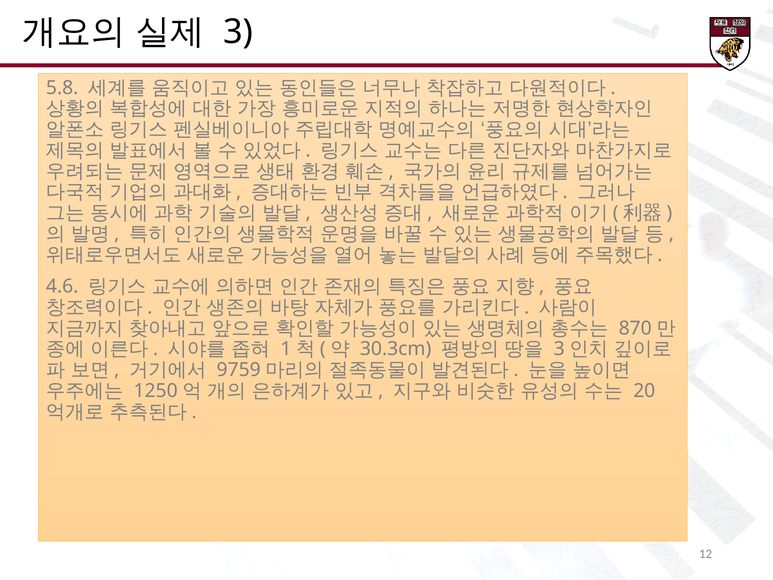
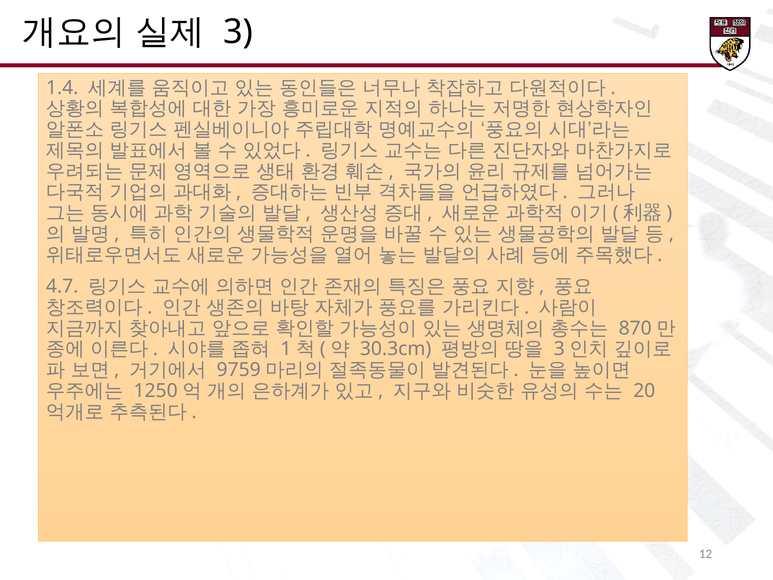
5.8: 5.8 -> 1.4
4.6: 4.6 -> 4.7
